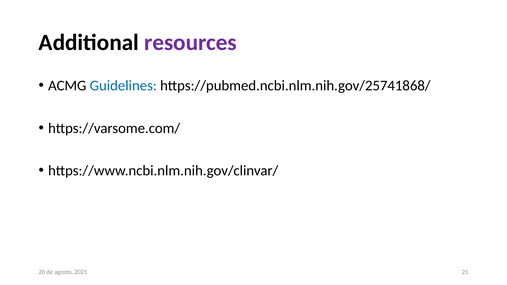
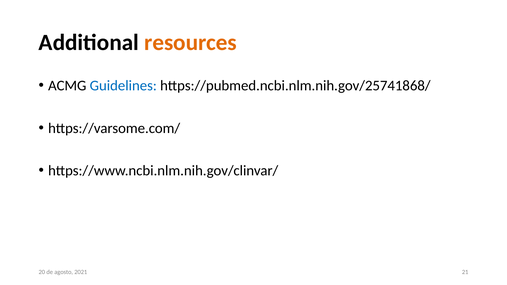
resources colour: purple -> orange
